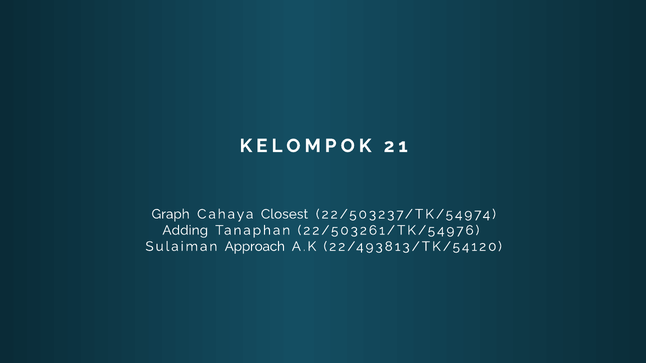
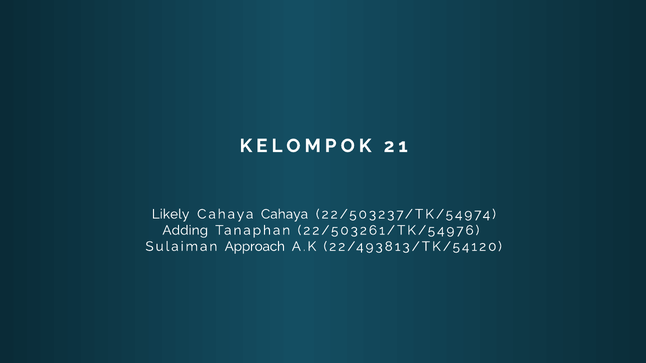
Graph: Graph -> Likely
Cahaya Closest: Closest -> Cahaya
